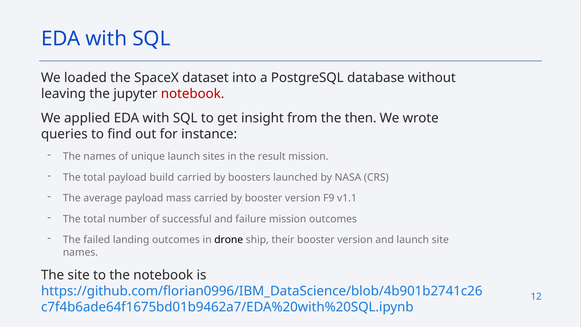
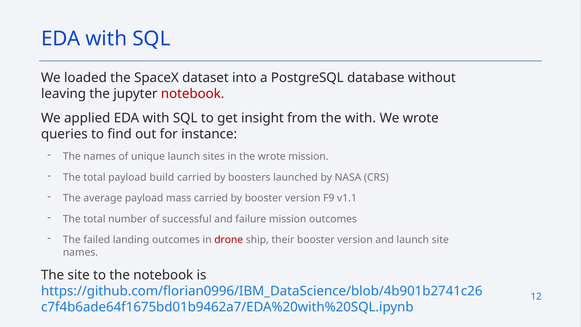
the then: then -> with
the result: result -> wrote
drone colour: black -> red
